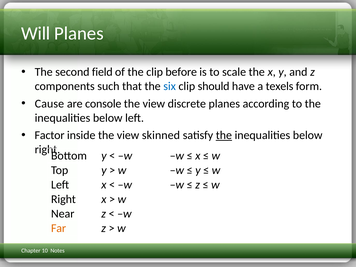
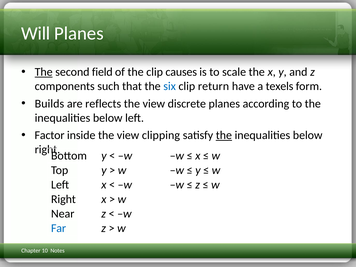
The at (44, 72) underline: none -> present
before: before -> causes
should: should -> return
Cause: Cause -> Builds
console: console -> reflects
skinned: skinned -> clipping
Far colour: orange -> blue
